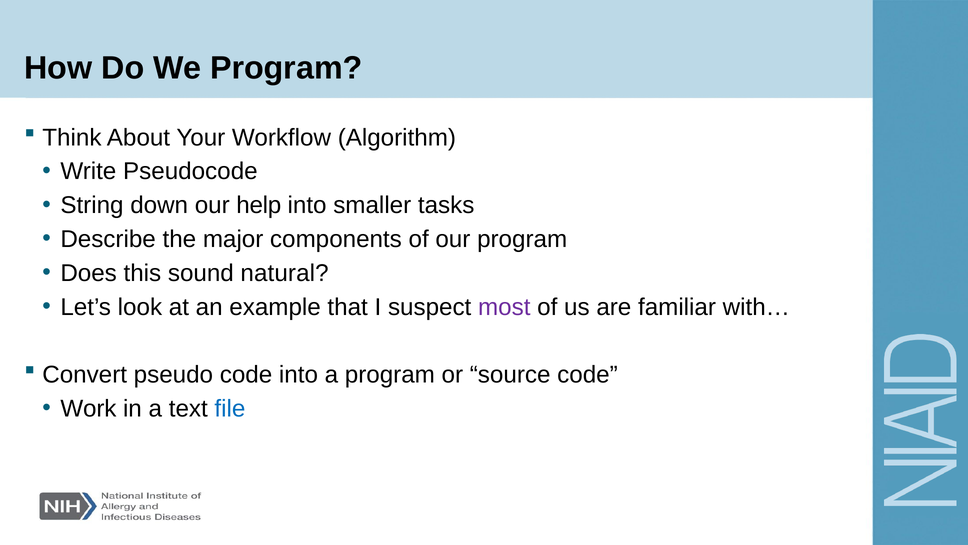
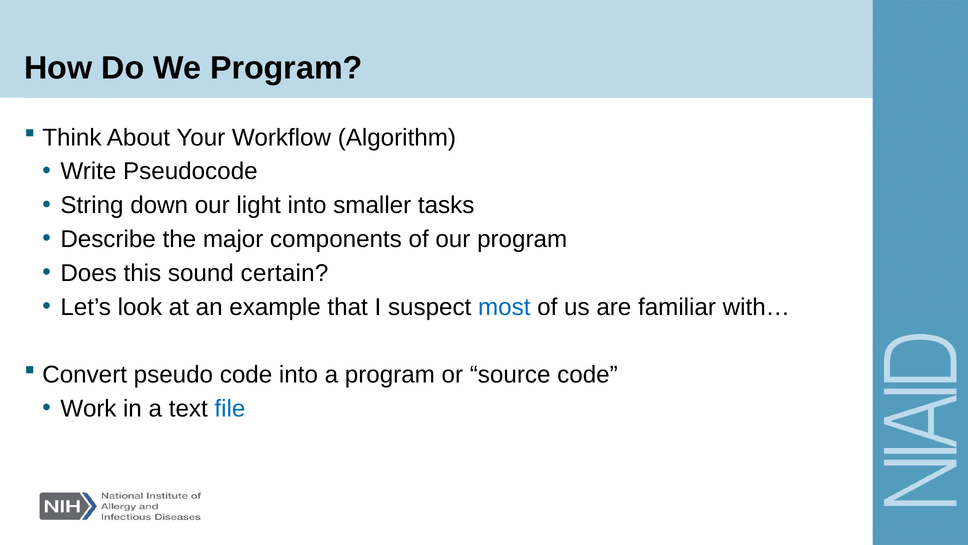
help: help -> light
natural: natural -> certain
most colour: purple -> blue
